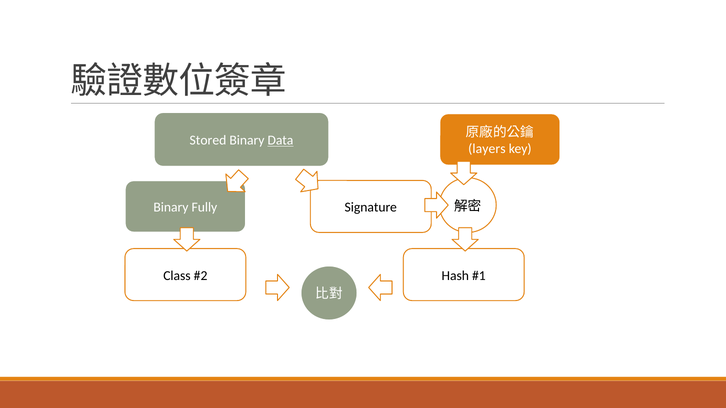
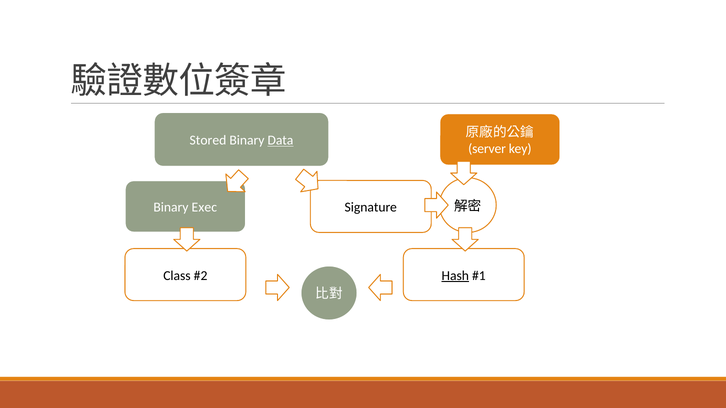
layers: layers -> server
Fully: Fully -> Exec
Hash underline: none -> present
